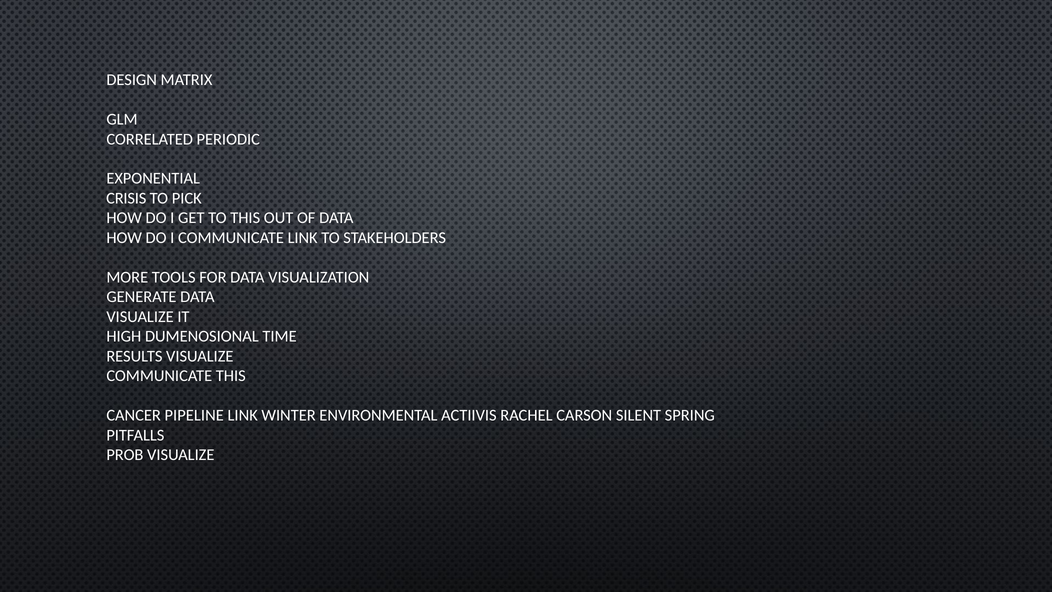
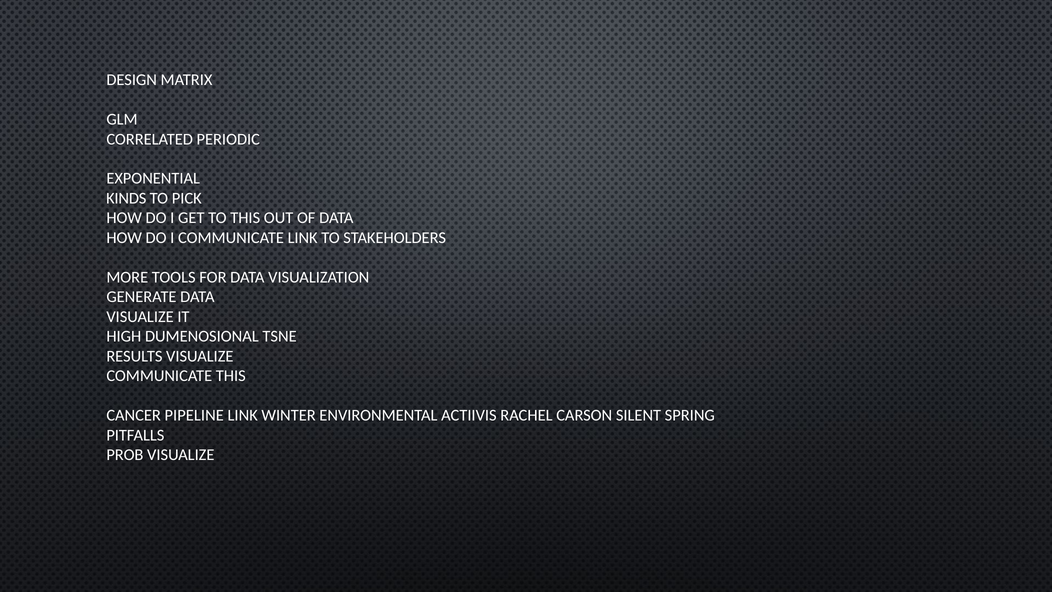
CRISIS: CRISIS -> KINDS
TIME: TIME -> TSNE
